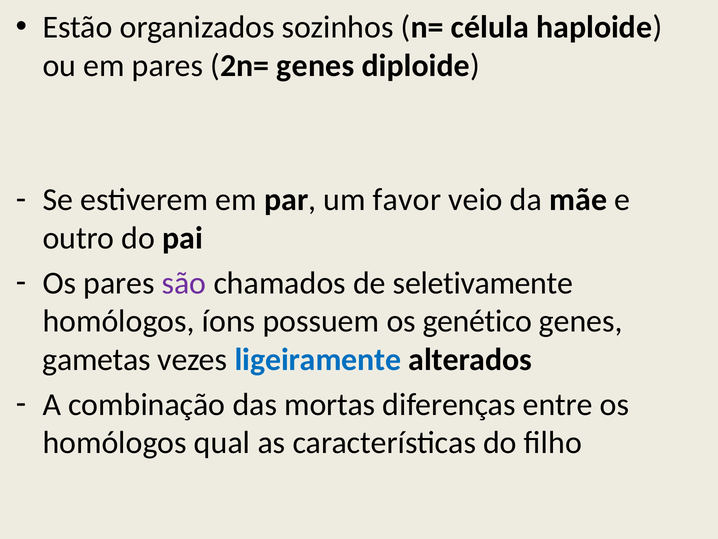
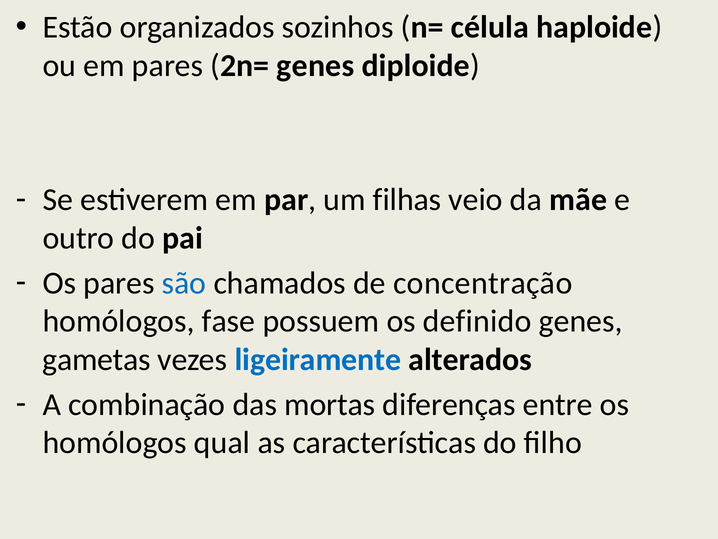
favor: favor -> filhas
são colour: purple -> blue
seletivamente: seletivamente -> concentração
íons: íons -> fase
genético: genético -> definido
